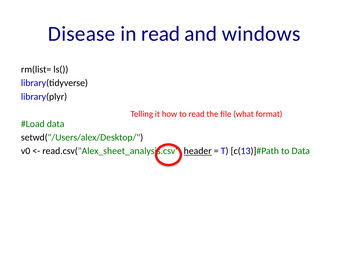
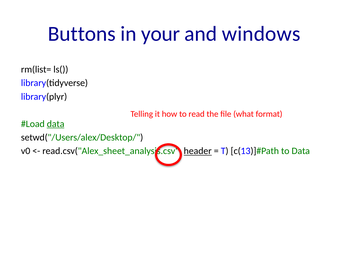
Disease: Disease -> Buttons
in read: read -> your
data at (56, 124) underline: none -> present
